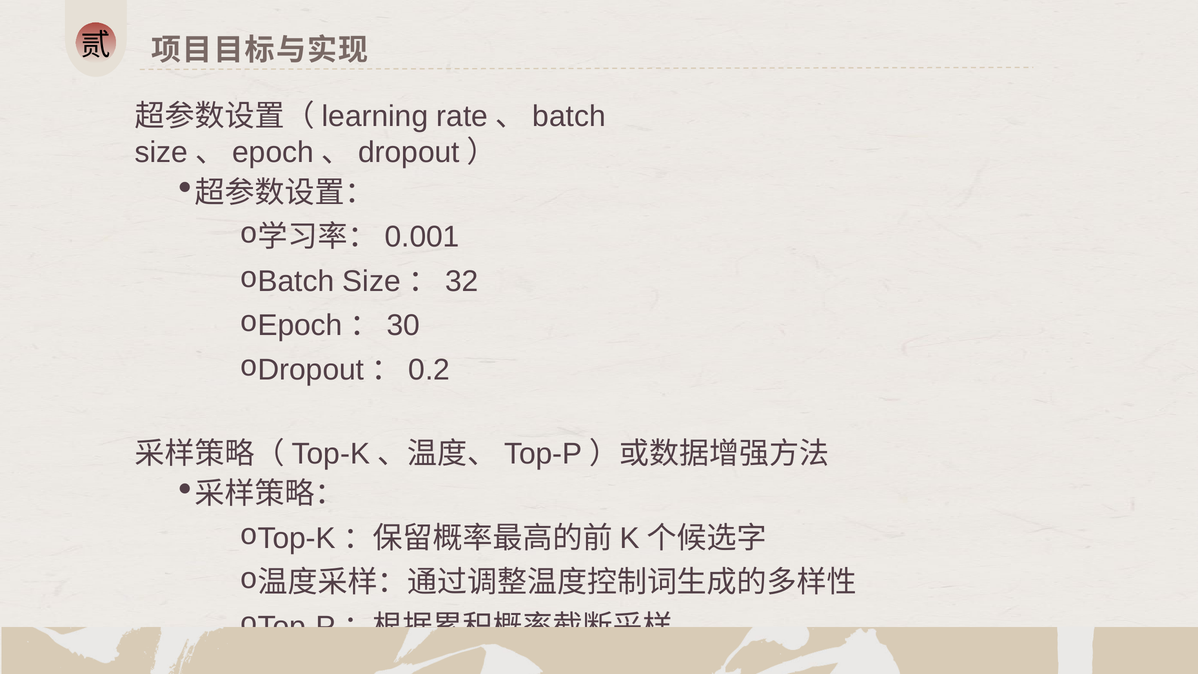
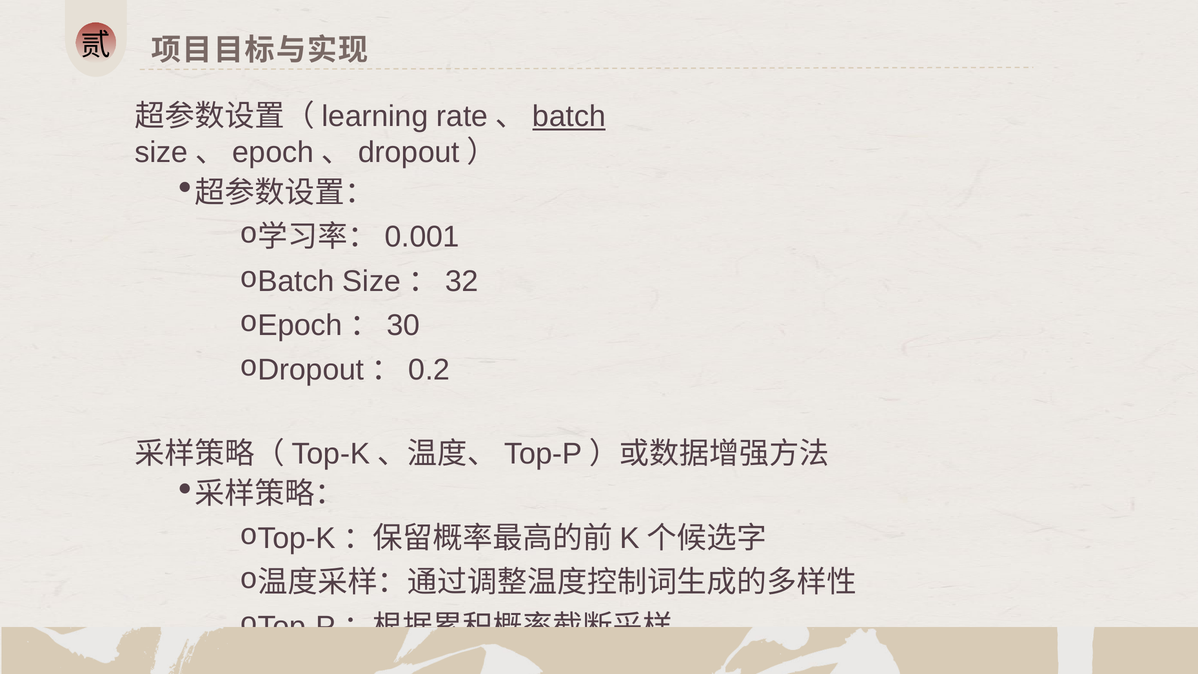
batch underline: none -> present
